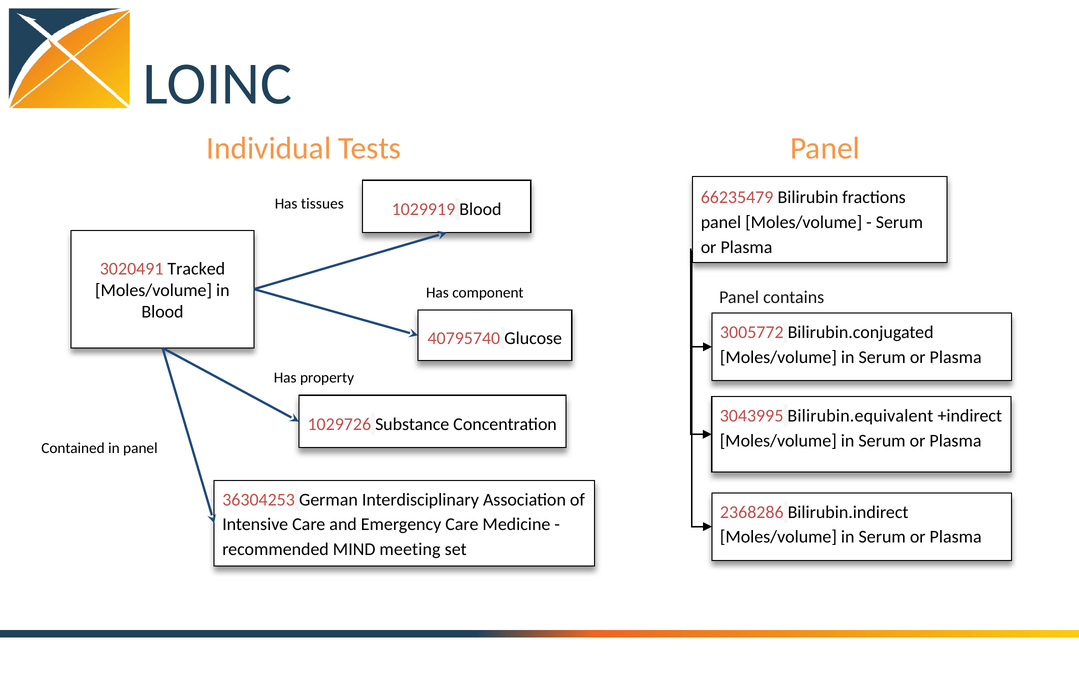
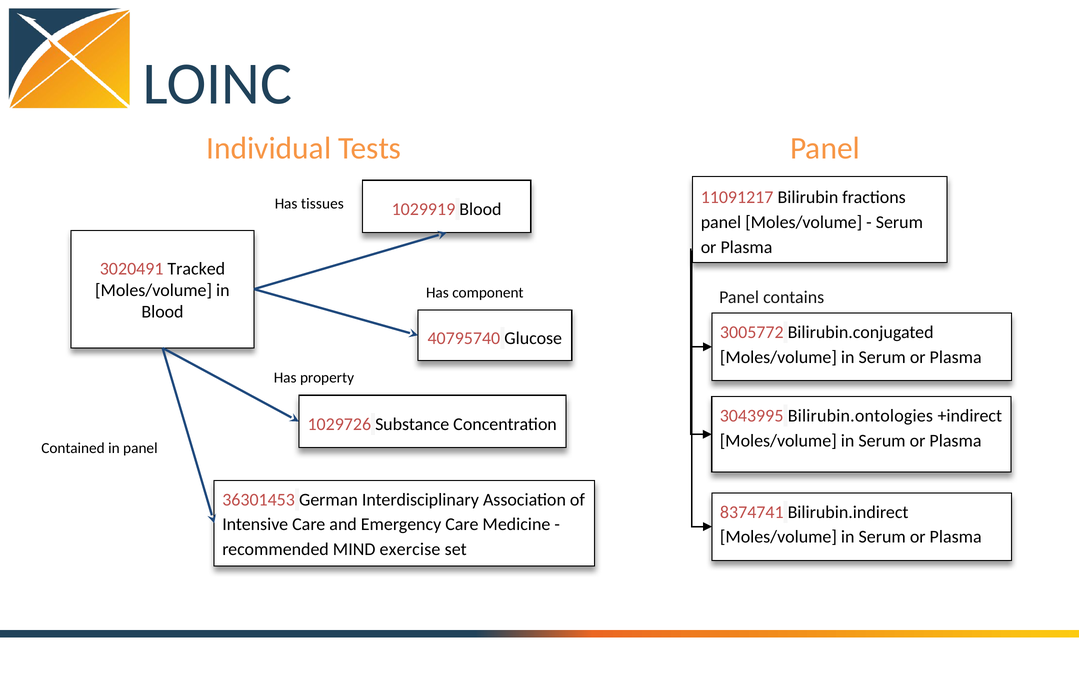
66235479: 66235479 -> 11091217
Bilirubin.equivalent: Bilirubin.equivalent -> Bilirubin.ontologies
36304253: 36304253 -> 36301453
2368286: 2368286 -> 8374741
meeting: meeting -> exercise
